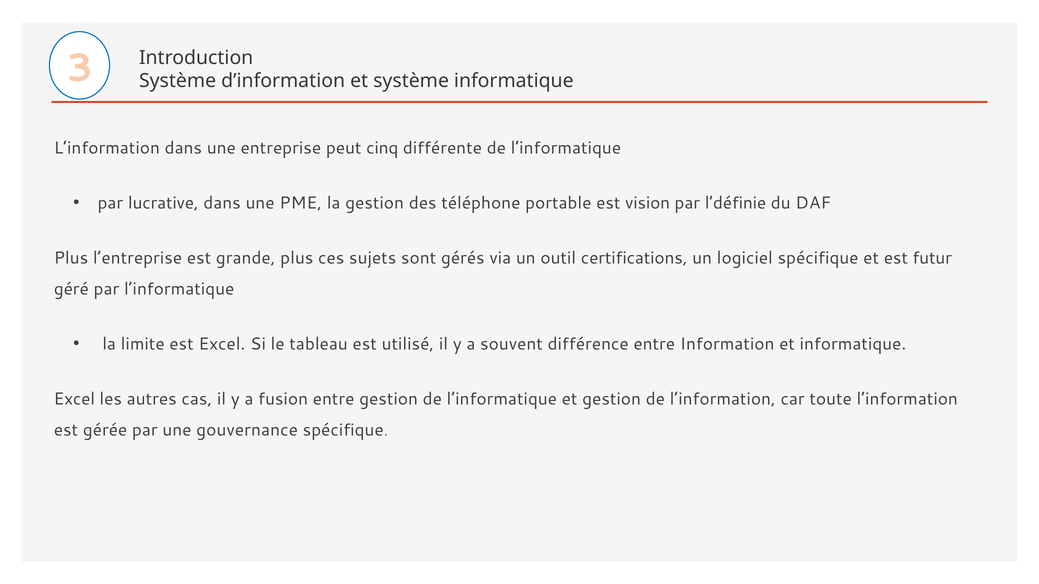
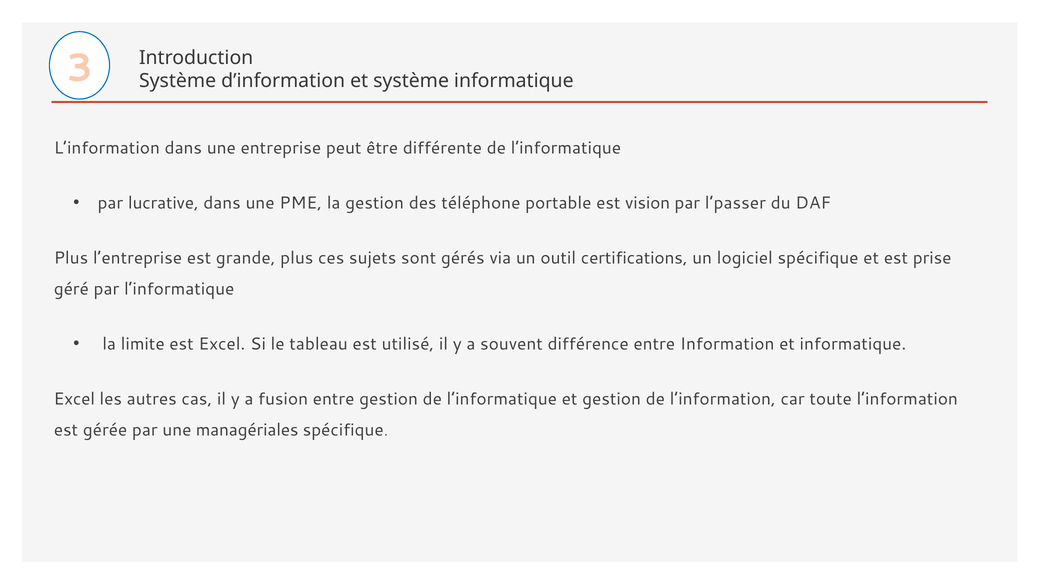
cinq: cinq -> être
l’définie: l’définie -> l’passer
futur: futur -> prise
gouvernance: gouvernance -> managériales
